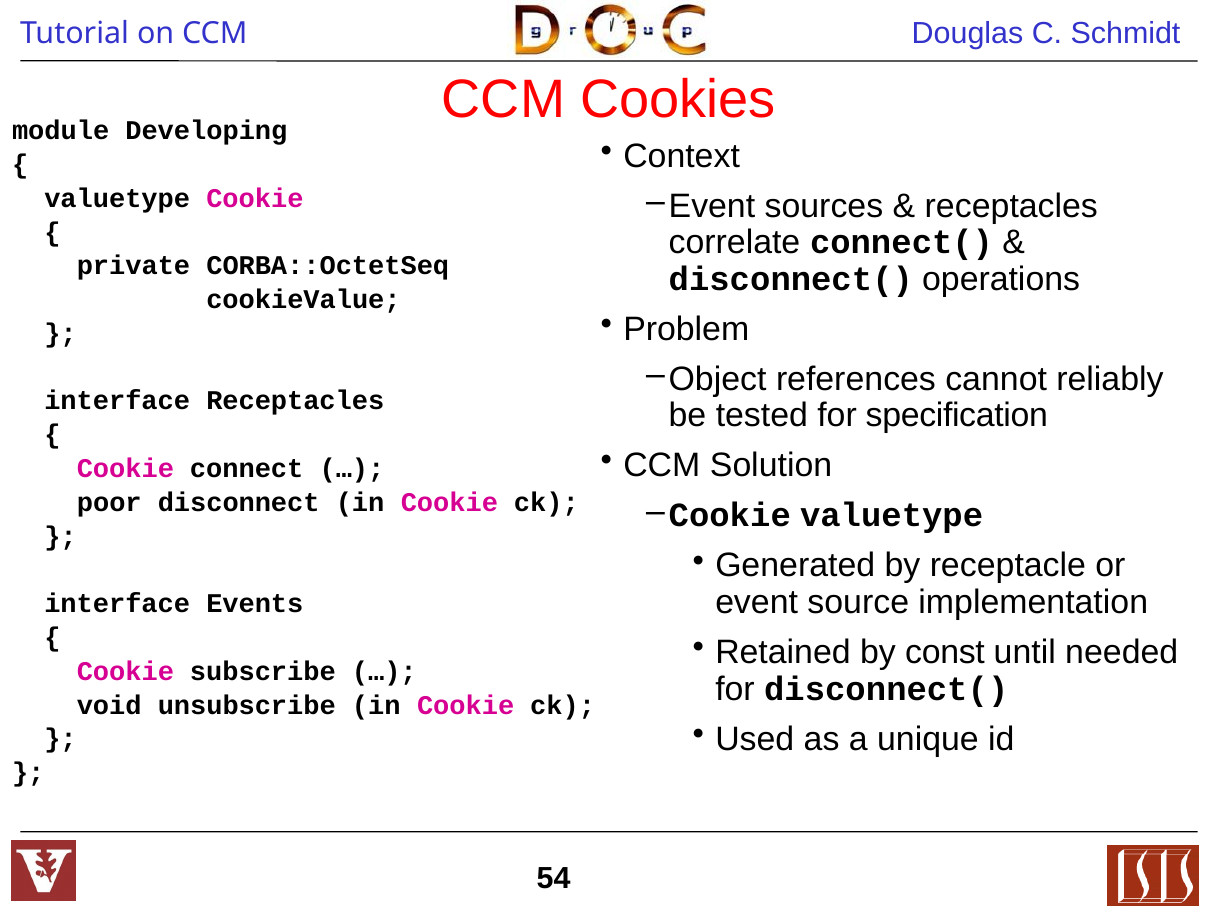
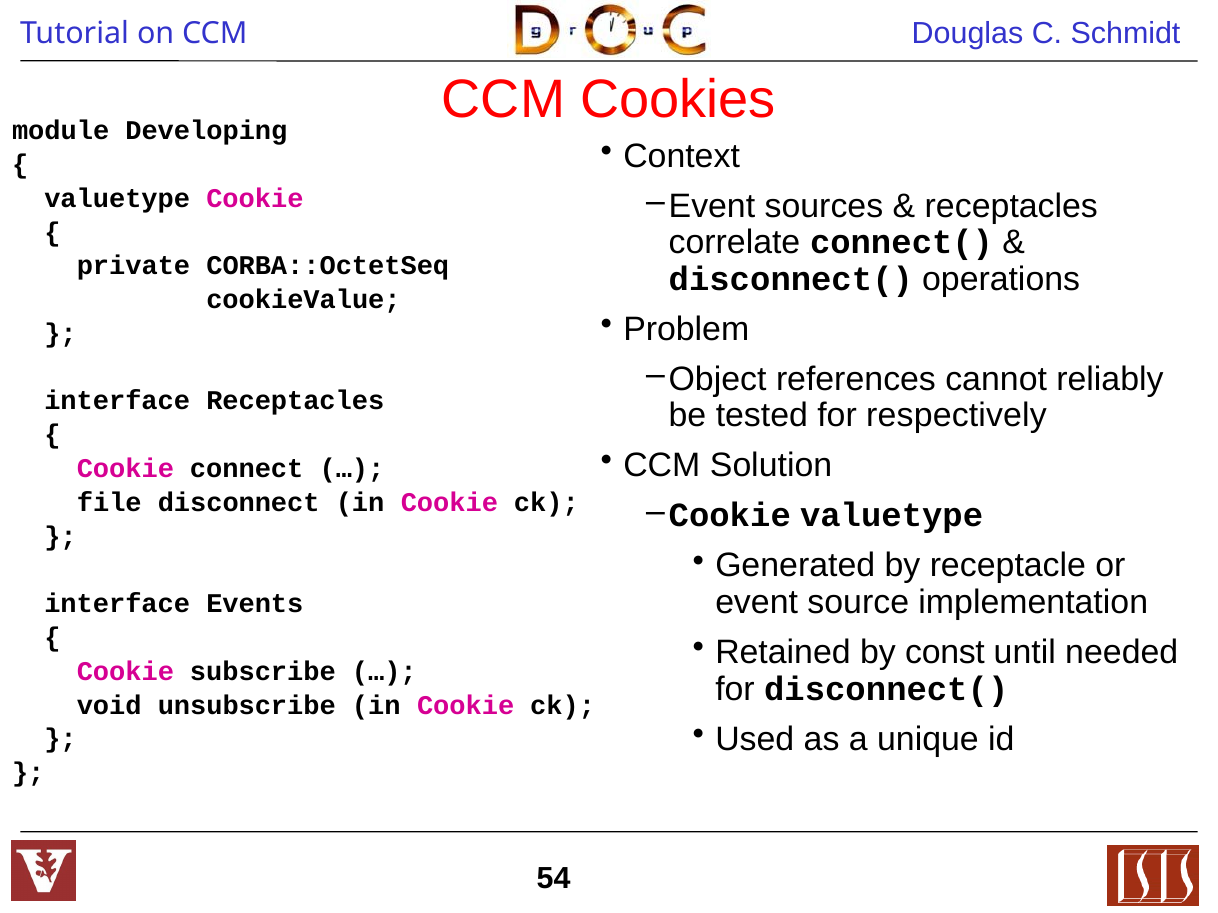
specification: specification -> respectively
poor: poor -> file
